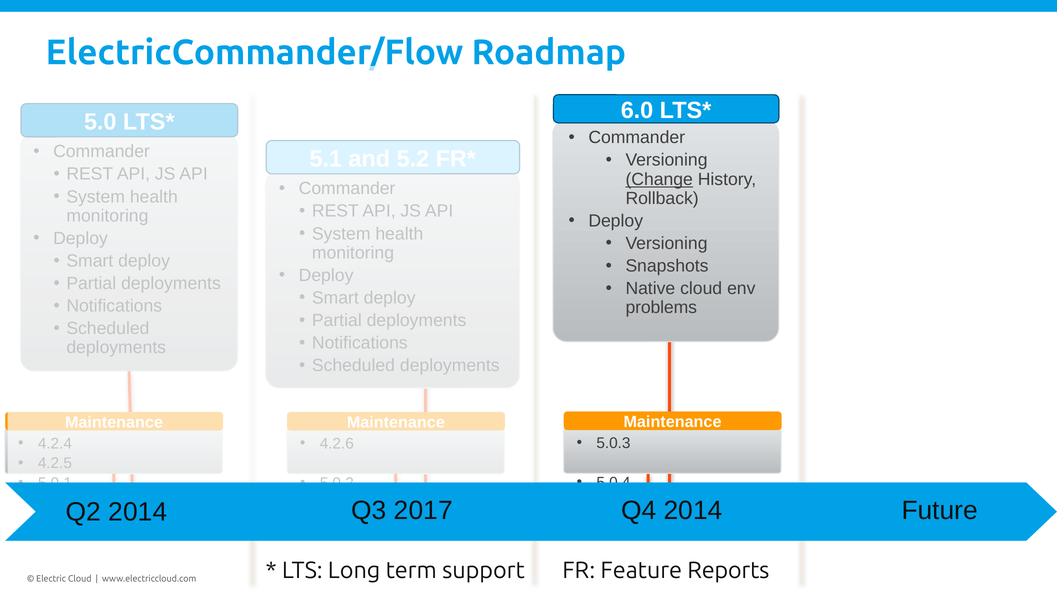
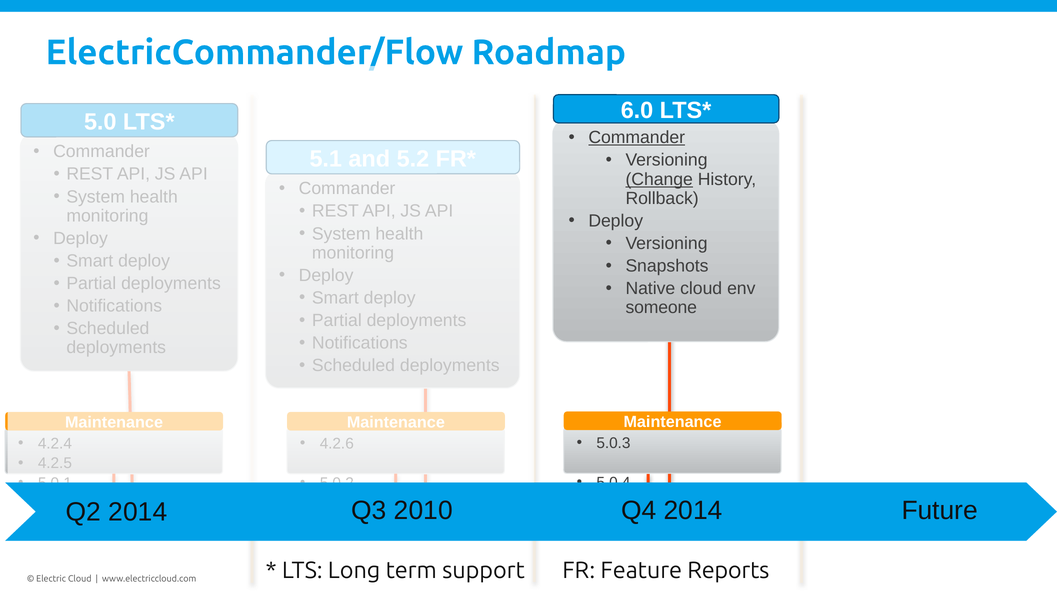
Commander at (637, 138) underline: none -> present
problems: problems -> someone
2017: 2017 -> 2010
